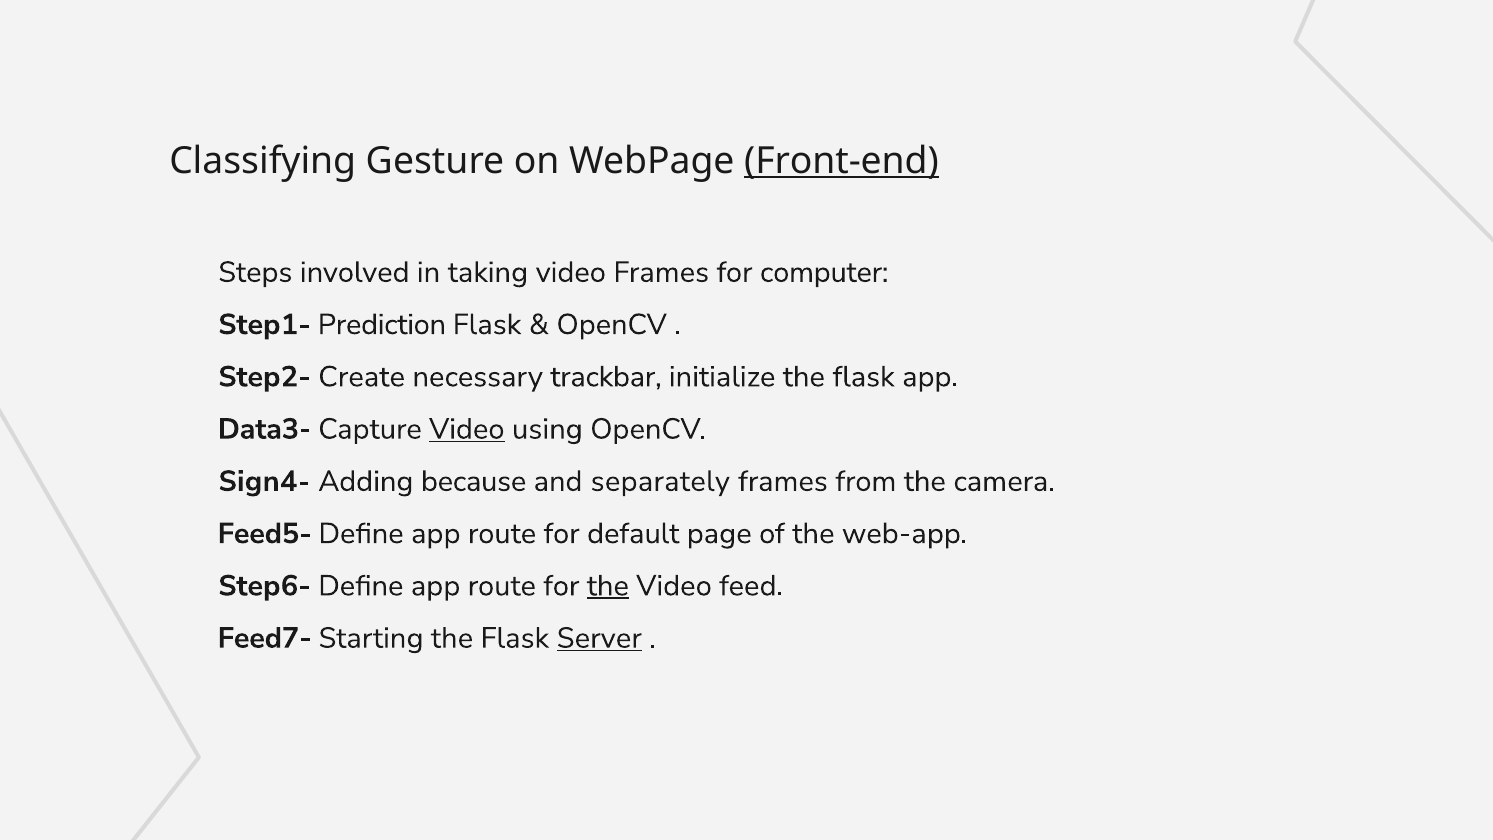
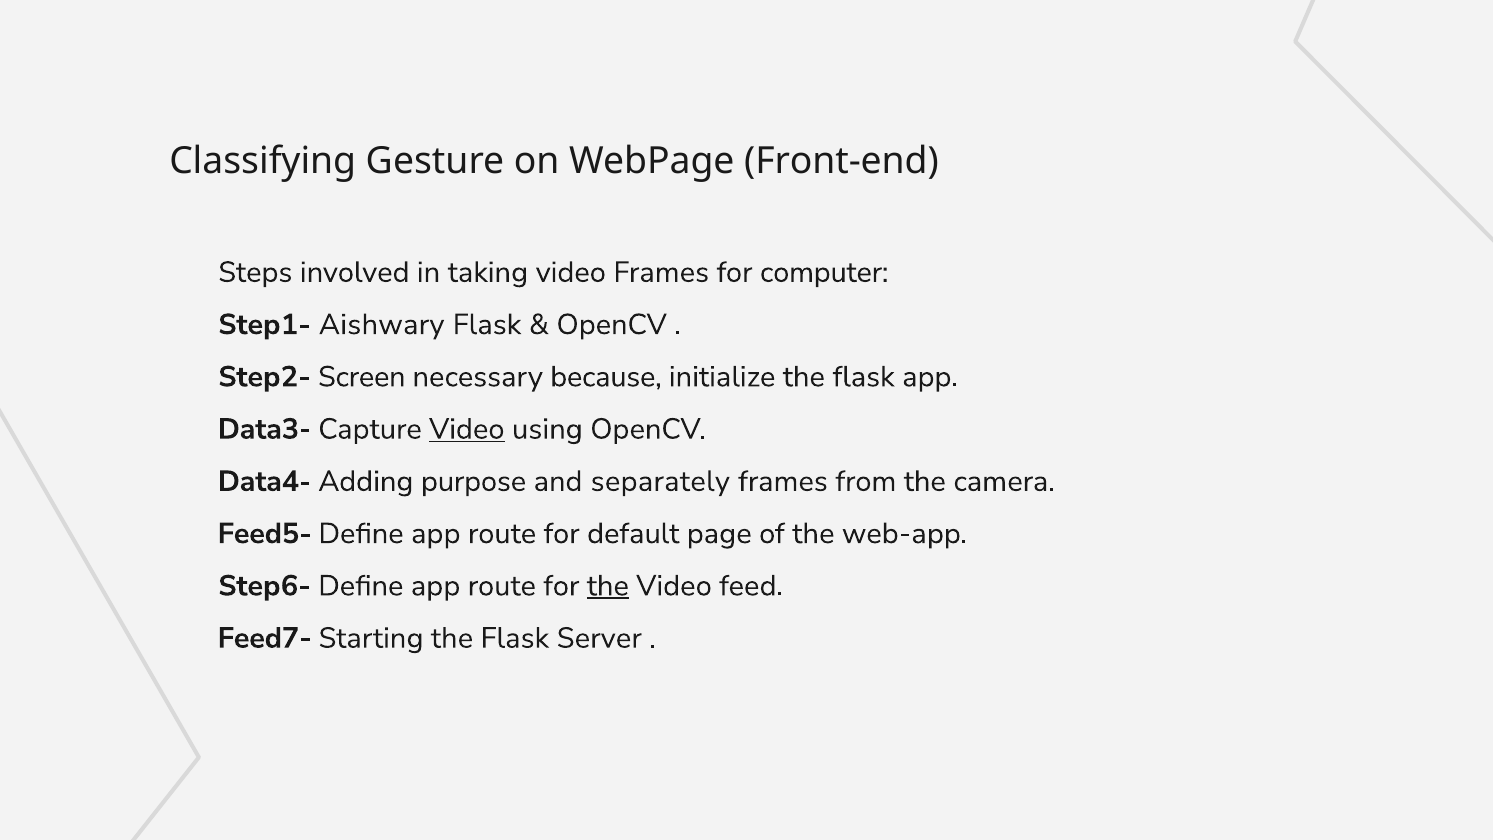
Front-end underline: present -> none
Prediction: Prediction -> Aishwary
Create: Create -> Screen
trackbar: trackbar -> because
Sign4-: Sign4- -> Data4-
because: because -> purpose
Server underline: present -> none
